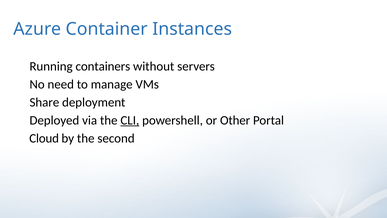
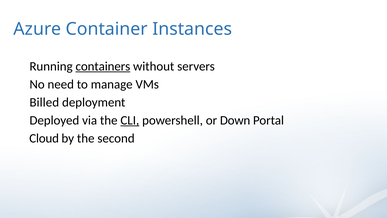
containers underline: none -> present
Share: Share -> Billed
Other: Other -> Down
